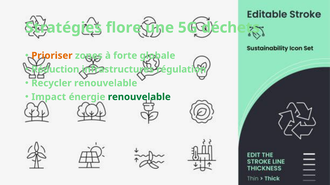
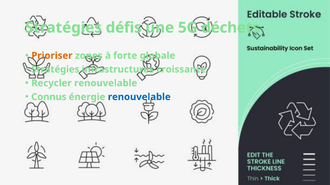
flore: flore -> défis
Réduction at (55, 70): Réduction -> Stratégies
régulation: régulation -> croissante
Impact: Impact -> Connus
renouvelable at (139, 97) colour: green -> blue
